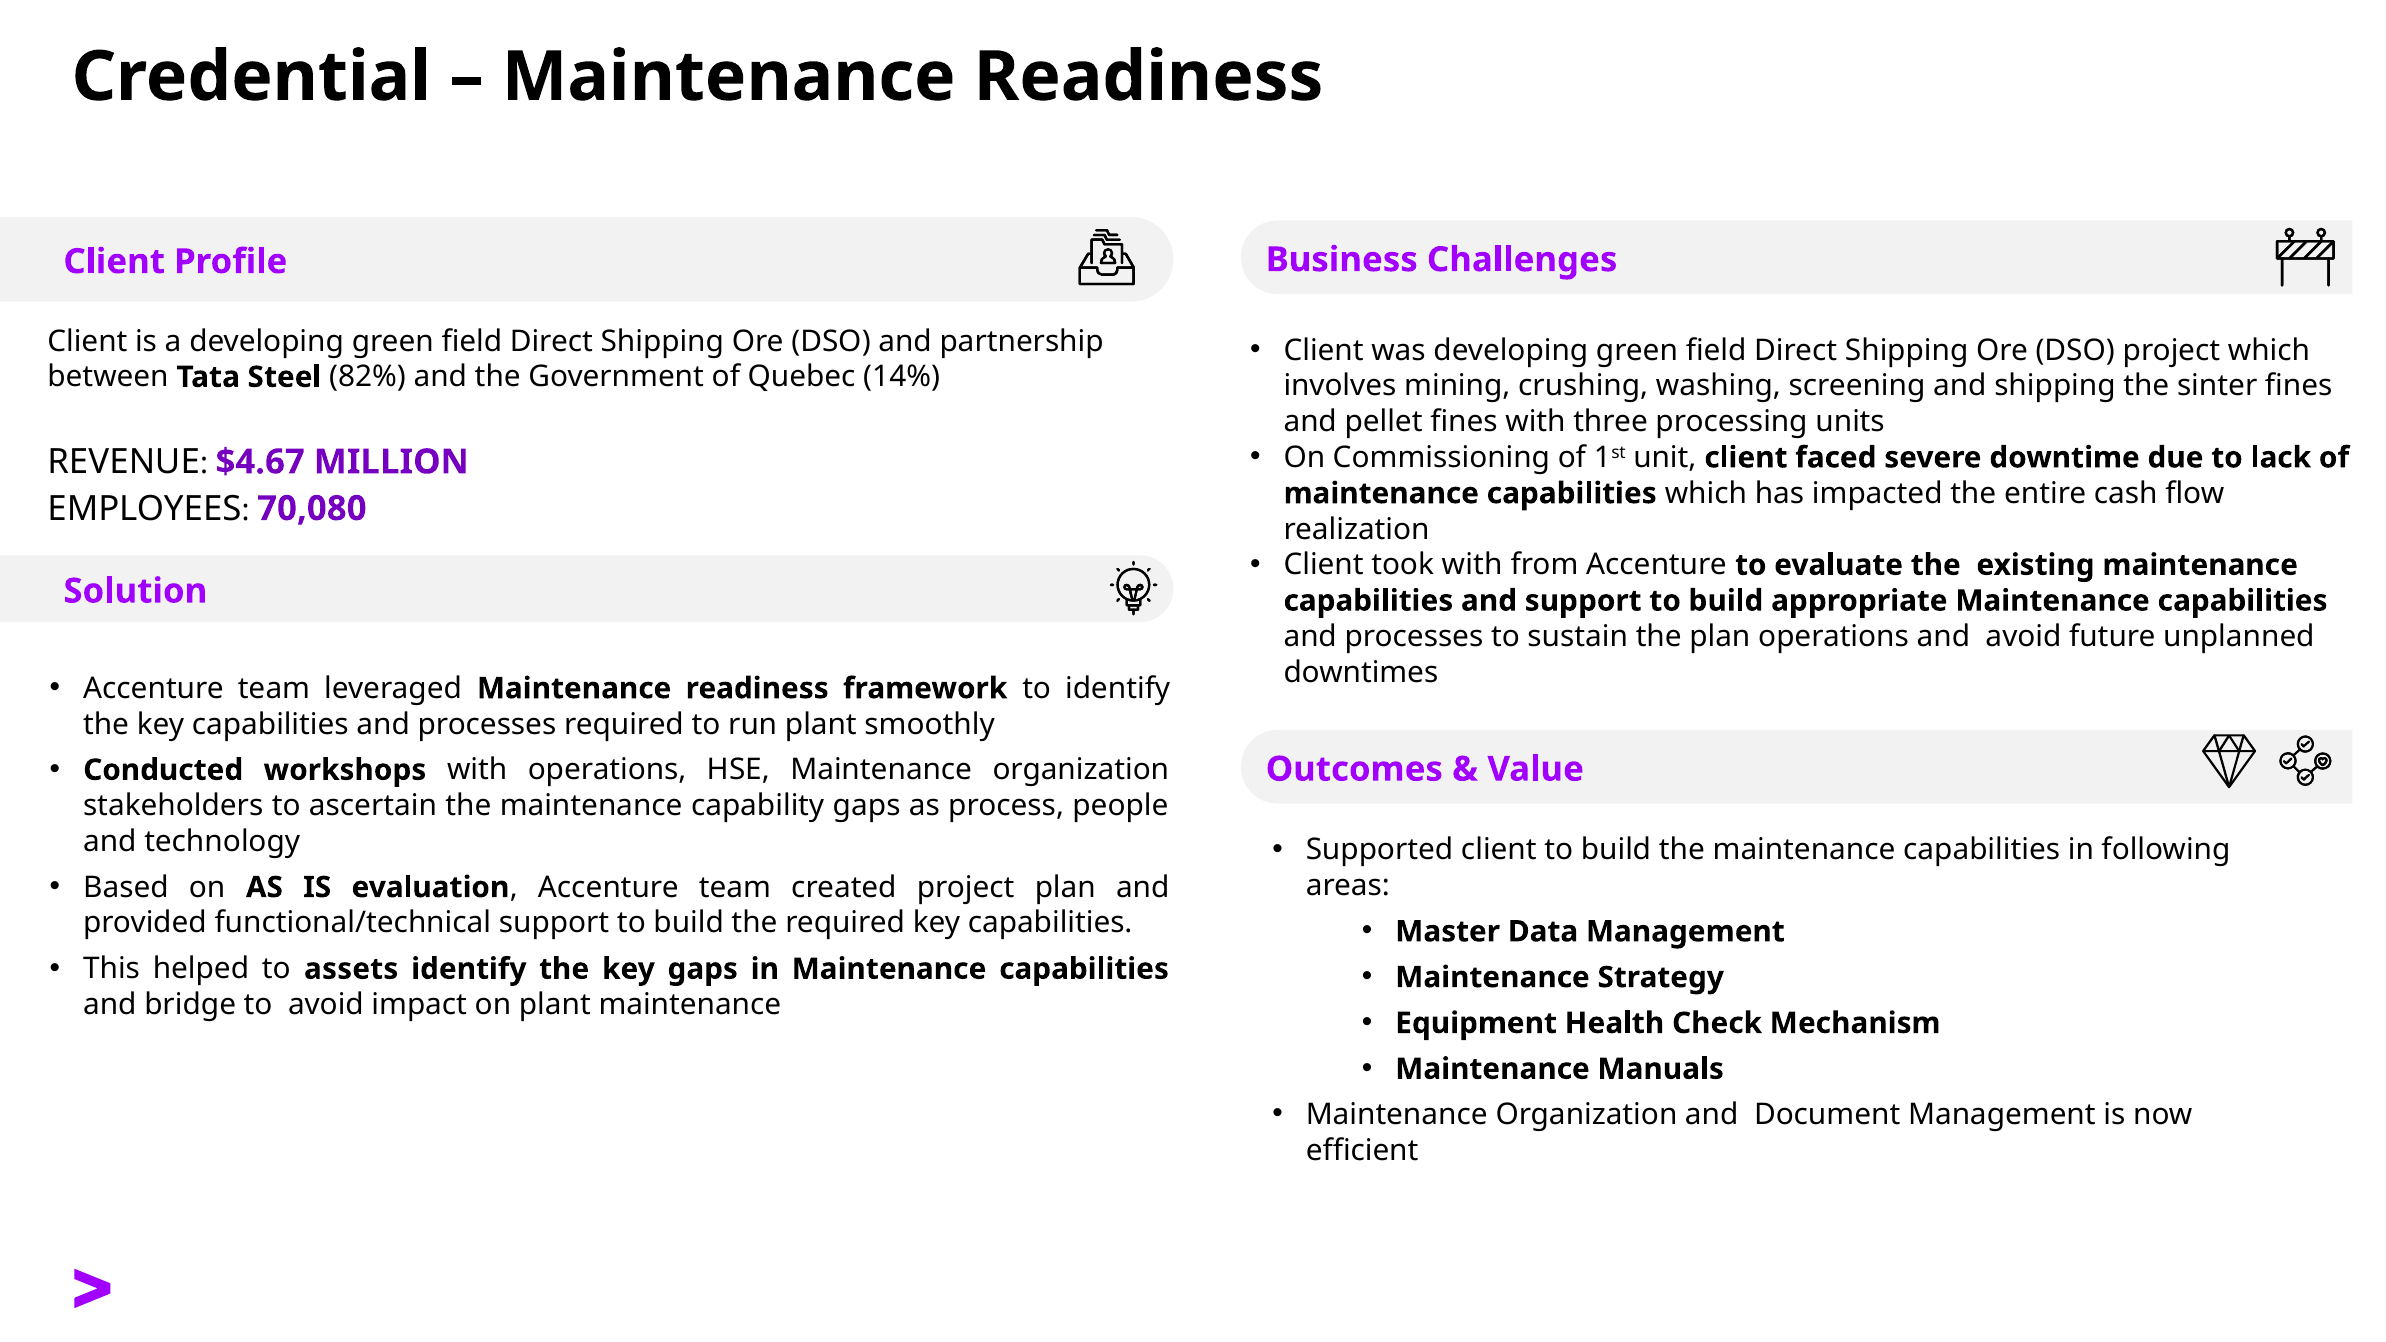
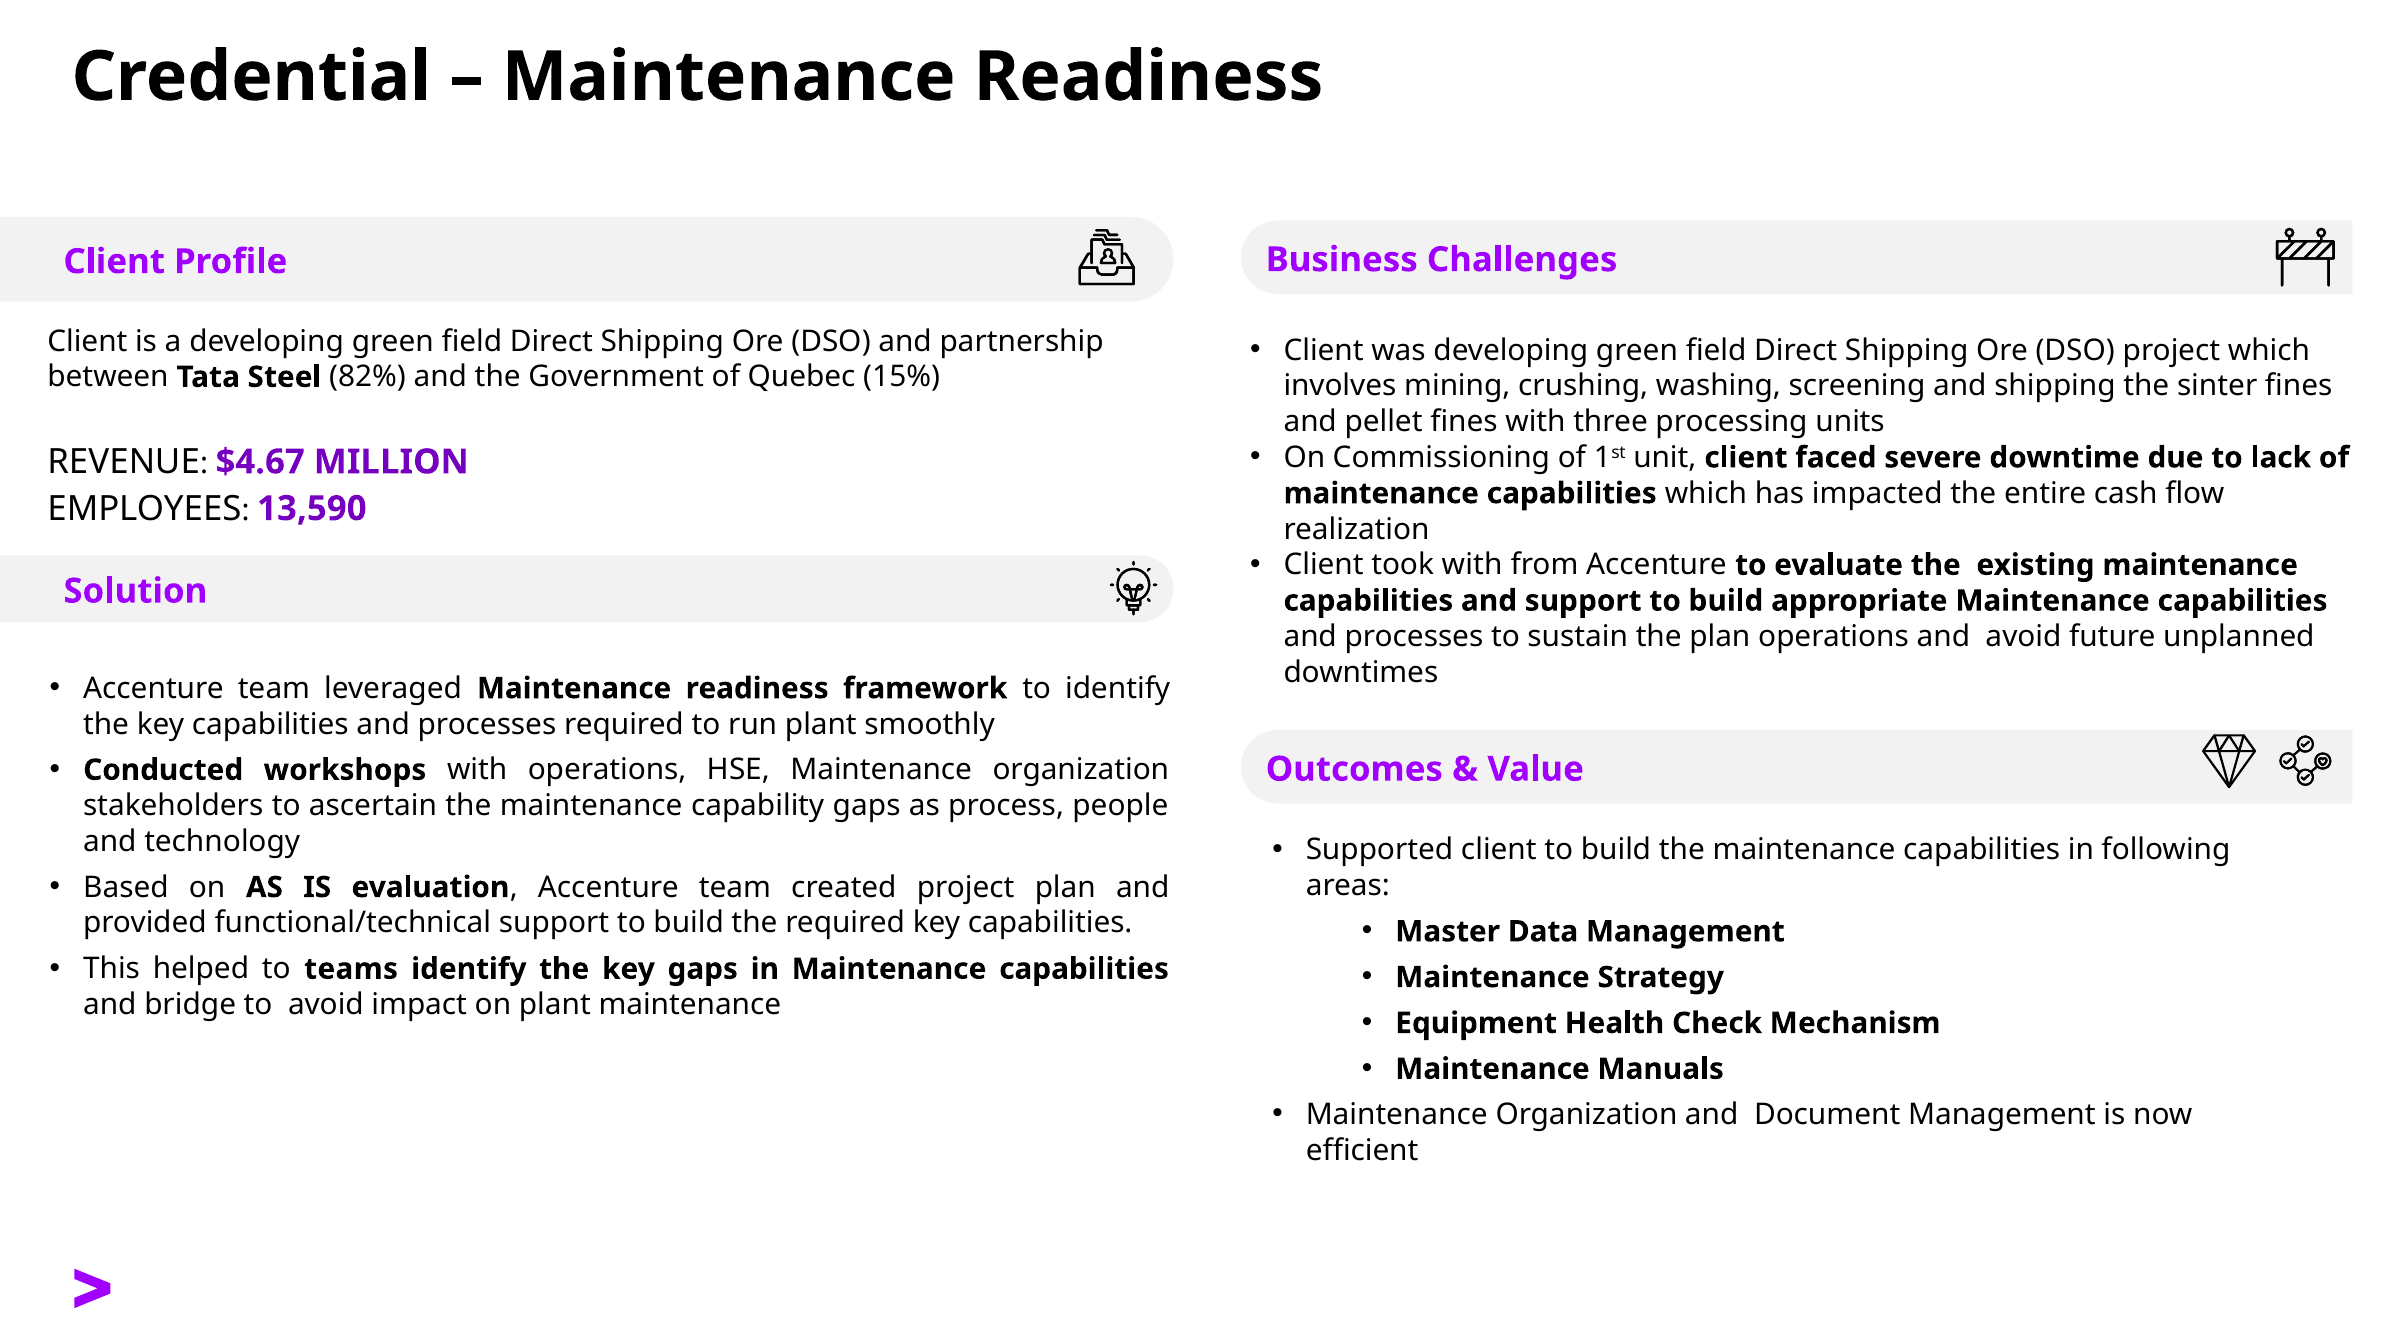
14%: 14% -> 15%
70,080: 70,080 -> 13,590
assets: assets -> teams
